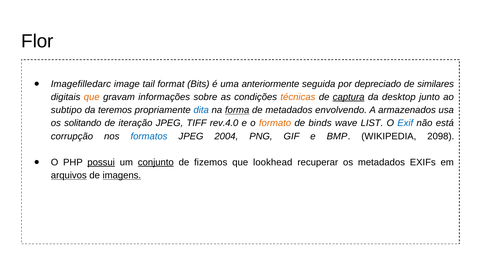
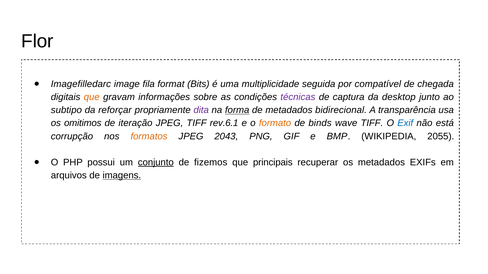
tail: tail -> fila
anteriormente: anteriormente -> multiplicidade
depreciado: depreciado -> compatível
similares: similares -> chegada
técnicas colour: orange -> purple
captura underline: present -> none
teremos: teremos -> reforçar
dita colour: blue -> purple
envolvendo: envolvendo -> bidirecional
armazenados: armazenados -> transparência
solitando: solitando -> omitimos
rev.4.0: rev.4.0 -> rev.6.1
wave LIST: LIST -> TIFF
formatos colour: blue -> orange
2004: 2004 -> 2043
2098: 2098 -> 2055
possui underline: present -> none
lookhead: lookhead -> principais
arquivos underline: present -> none
